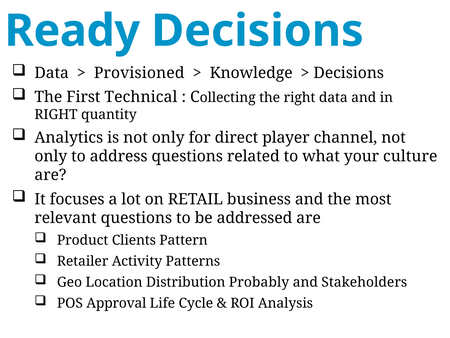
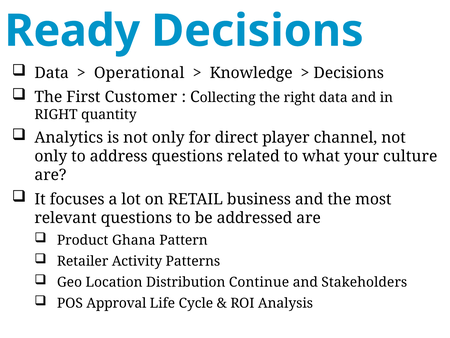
Provisioned: Provisioned -> Operational
Technical: Technical -> Customer
Clients: Clients -> Ghana
Probably: Probably -> Continue
